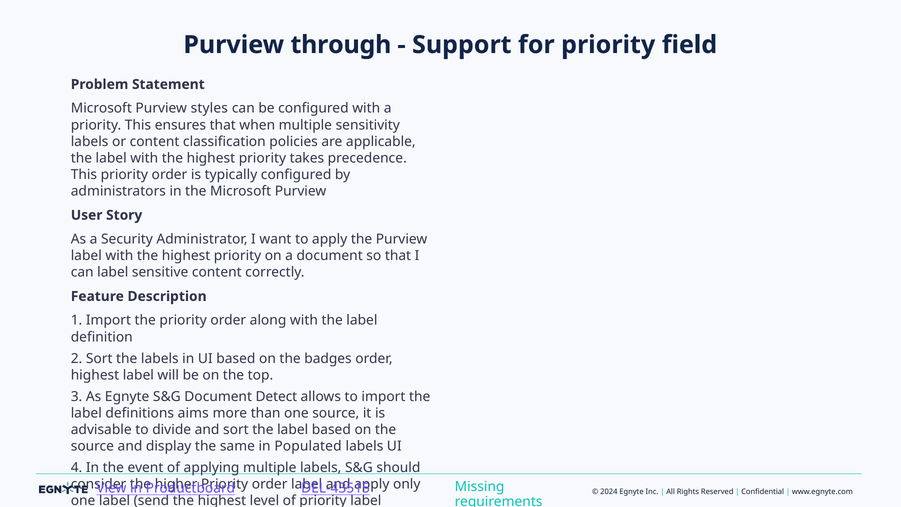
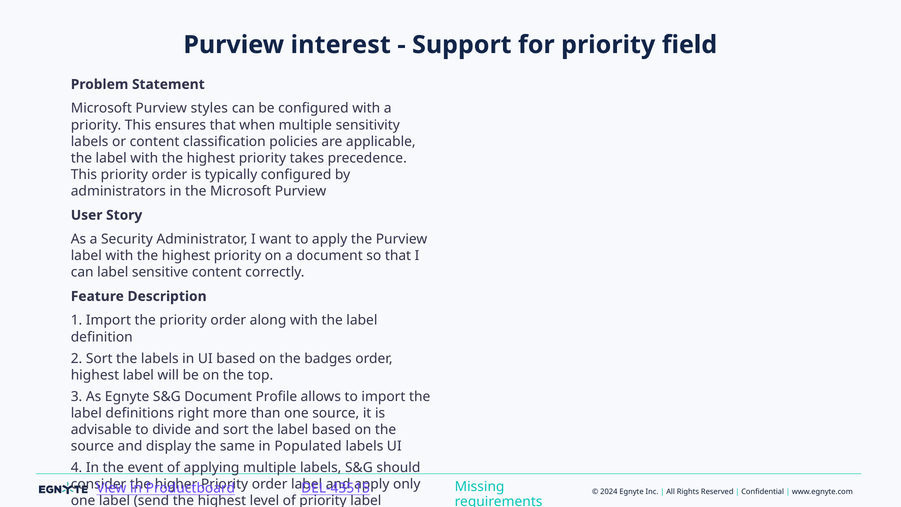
through: through -> interest
Detect: Detect -> Profile
aims: aims -> right
